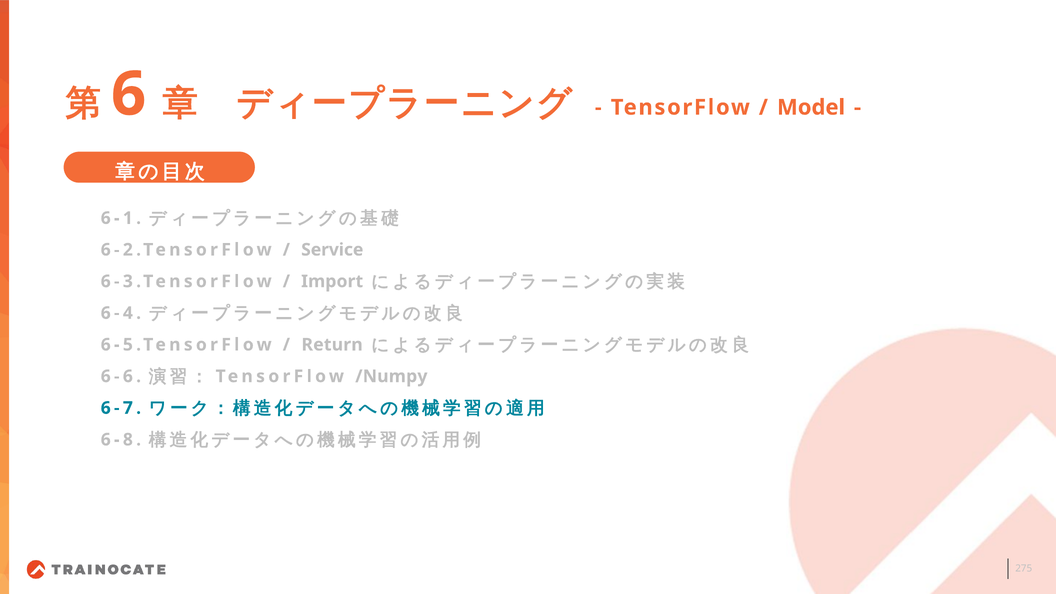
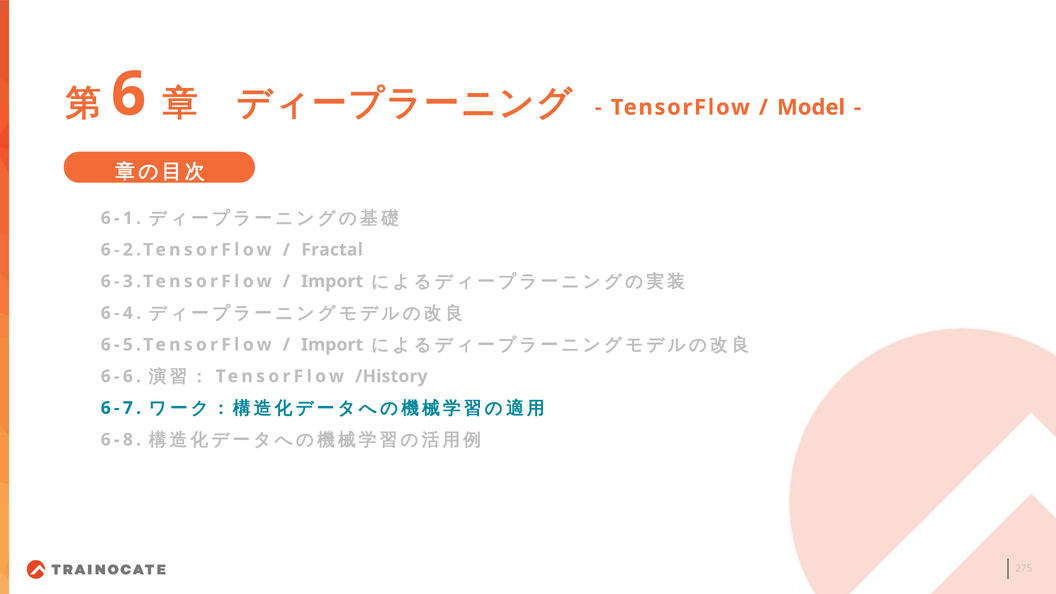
Service: Service -> Fractal
Return at (332, 345): Return -> Import
/Numpy: /Numpy -> /History
